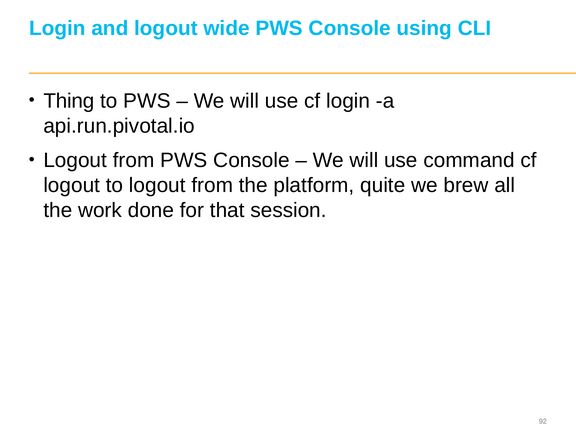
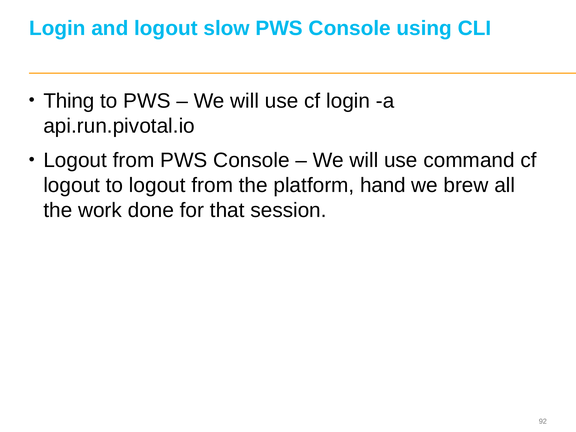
wide: wide -> slow
quite: quite -> hand
